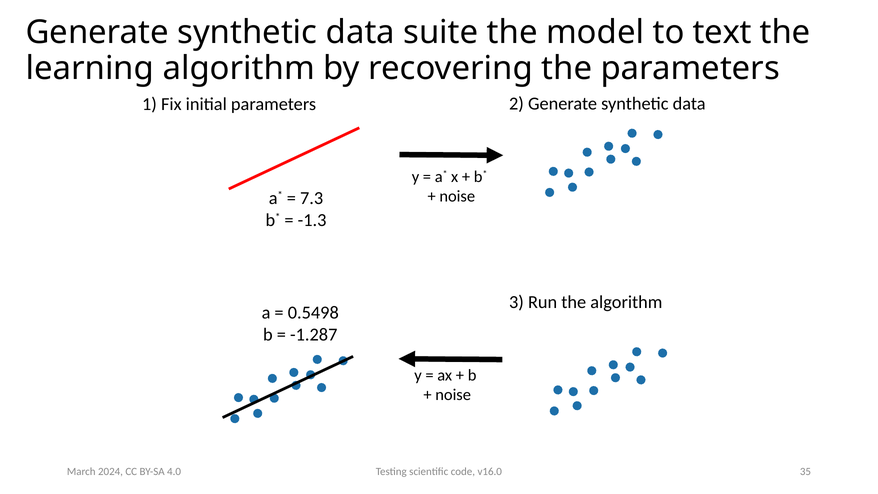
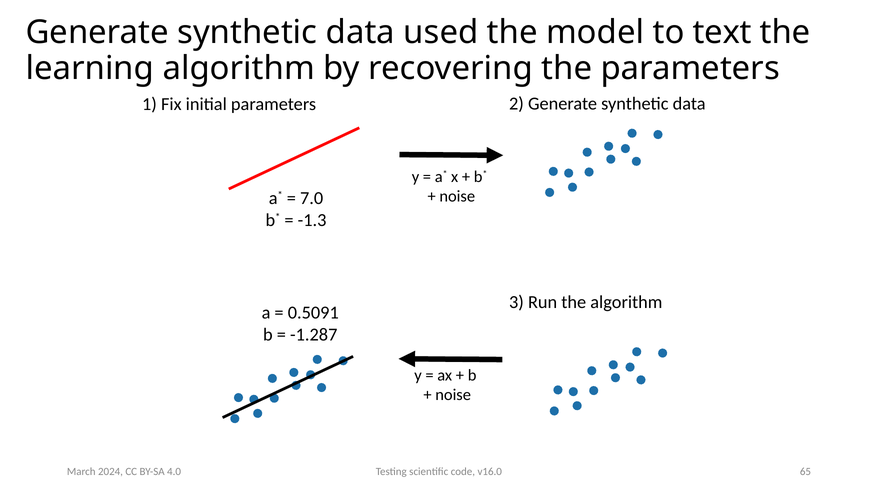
suite: suite -> used
7.3: 7.3 -> 7.0
0.5498: 0.5498 -> 0.5091
35: 35 -> 65
